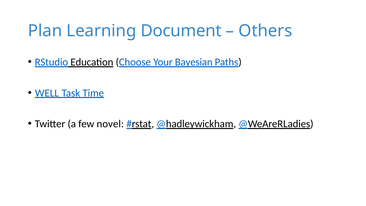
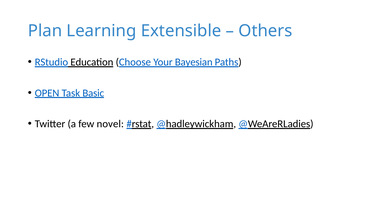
Document: Document -> Extensible
WELL: WELL -> OPEN
Time: Time -> Basic
